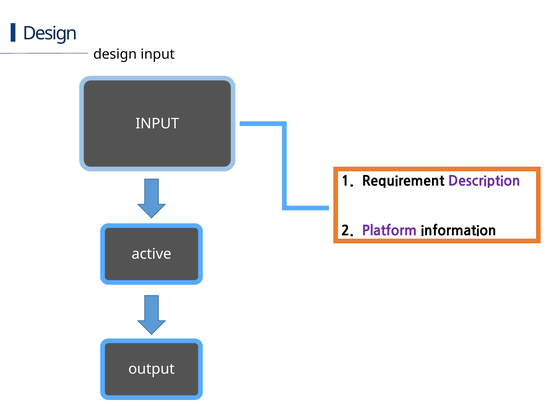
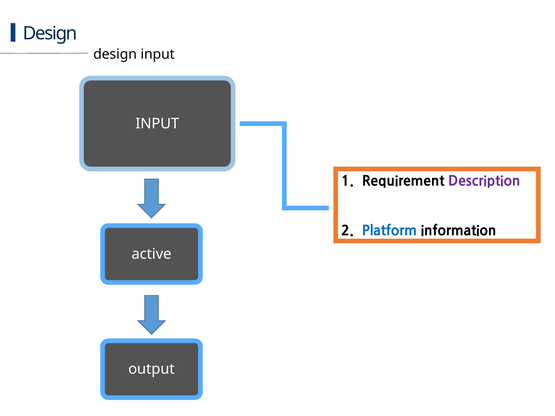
Platform colour: purple -> blue
